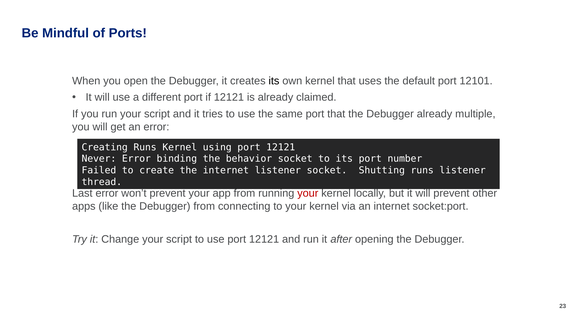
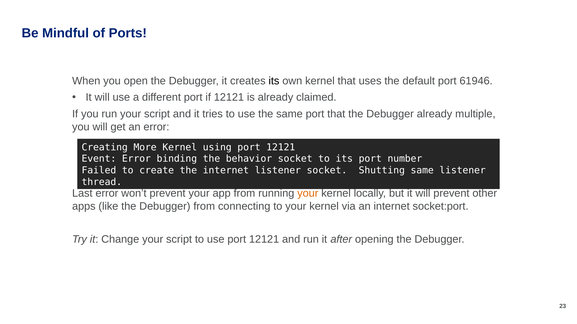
12101: 12101 -> 61946
Creating Runs: Runs -> More
Never: Never -> Event
Shutting runs: runs -> same
your at (308, 193) colour: red -> orange
